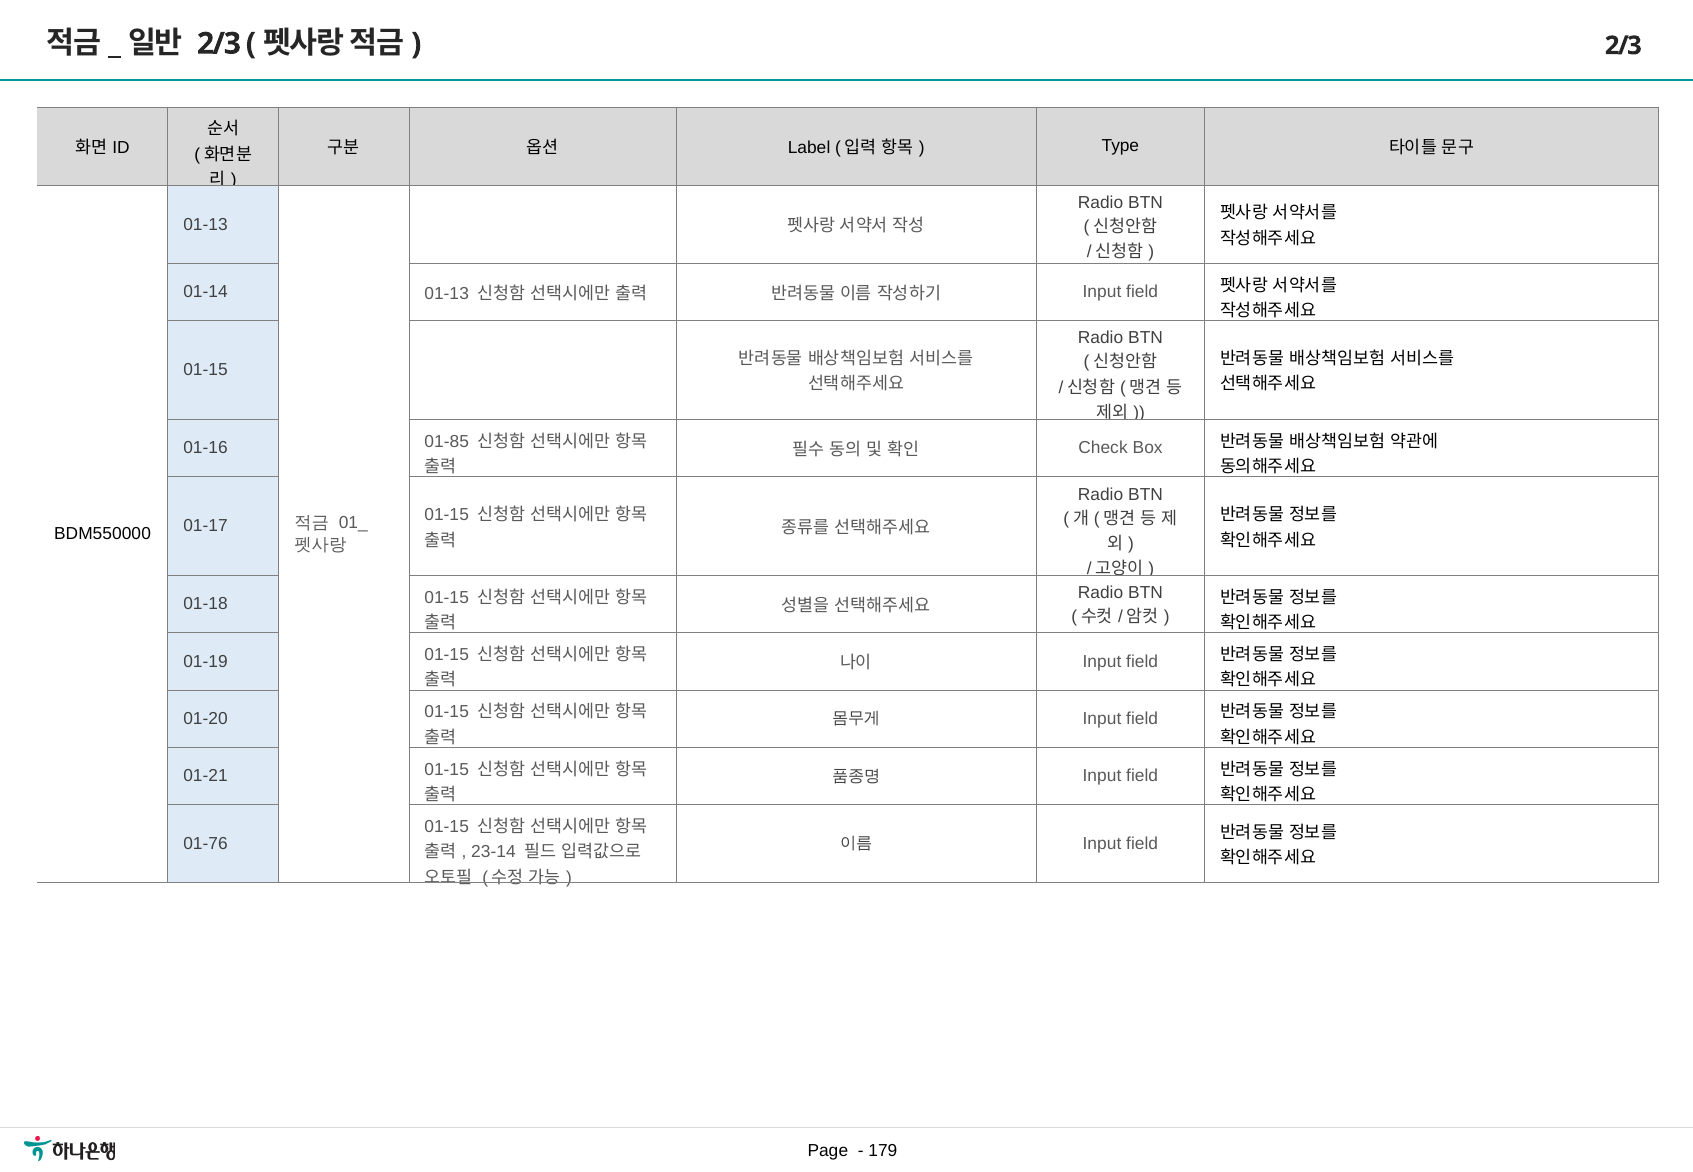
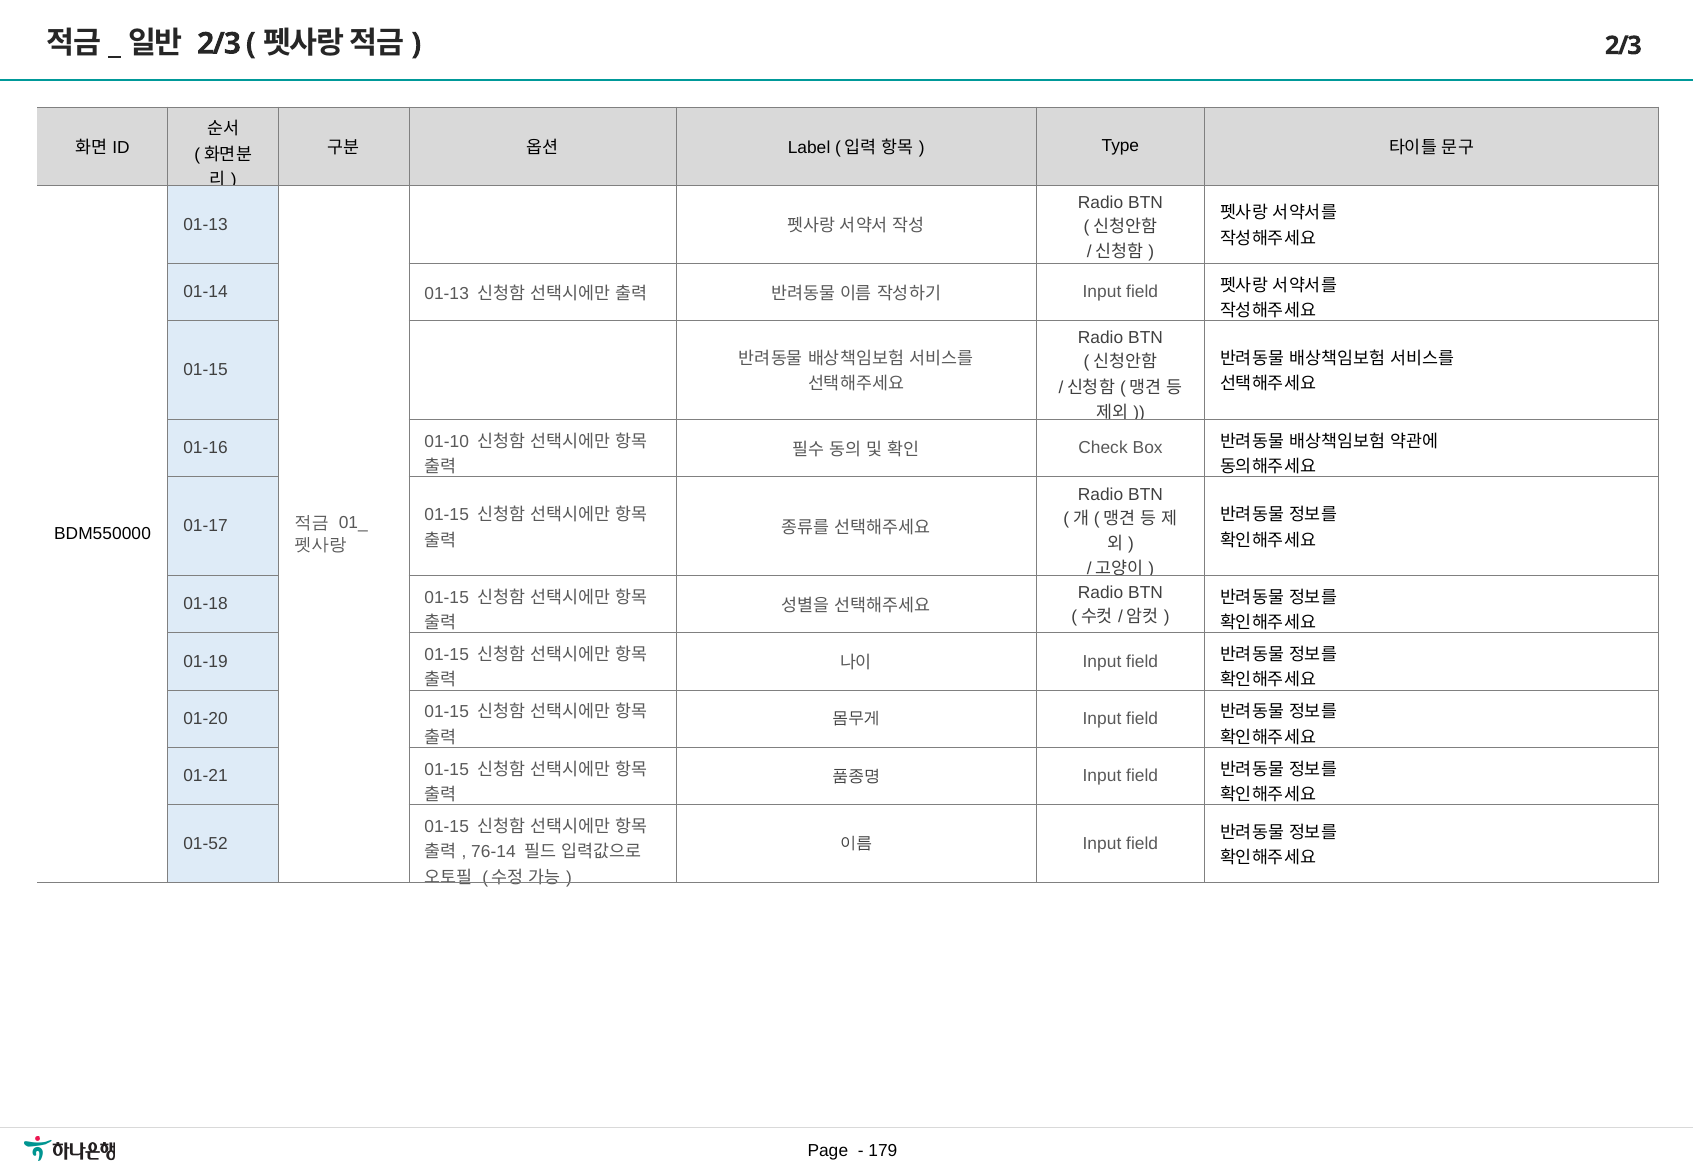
01-85: 01-85 -> 01-10
01-76: 01-76 -> 01-52
23-14: 23-14 -> 76-14
